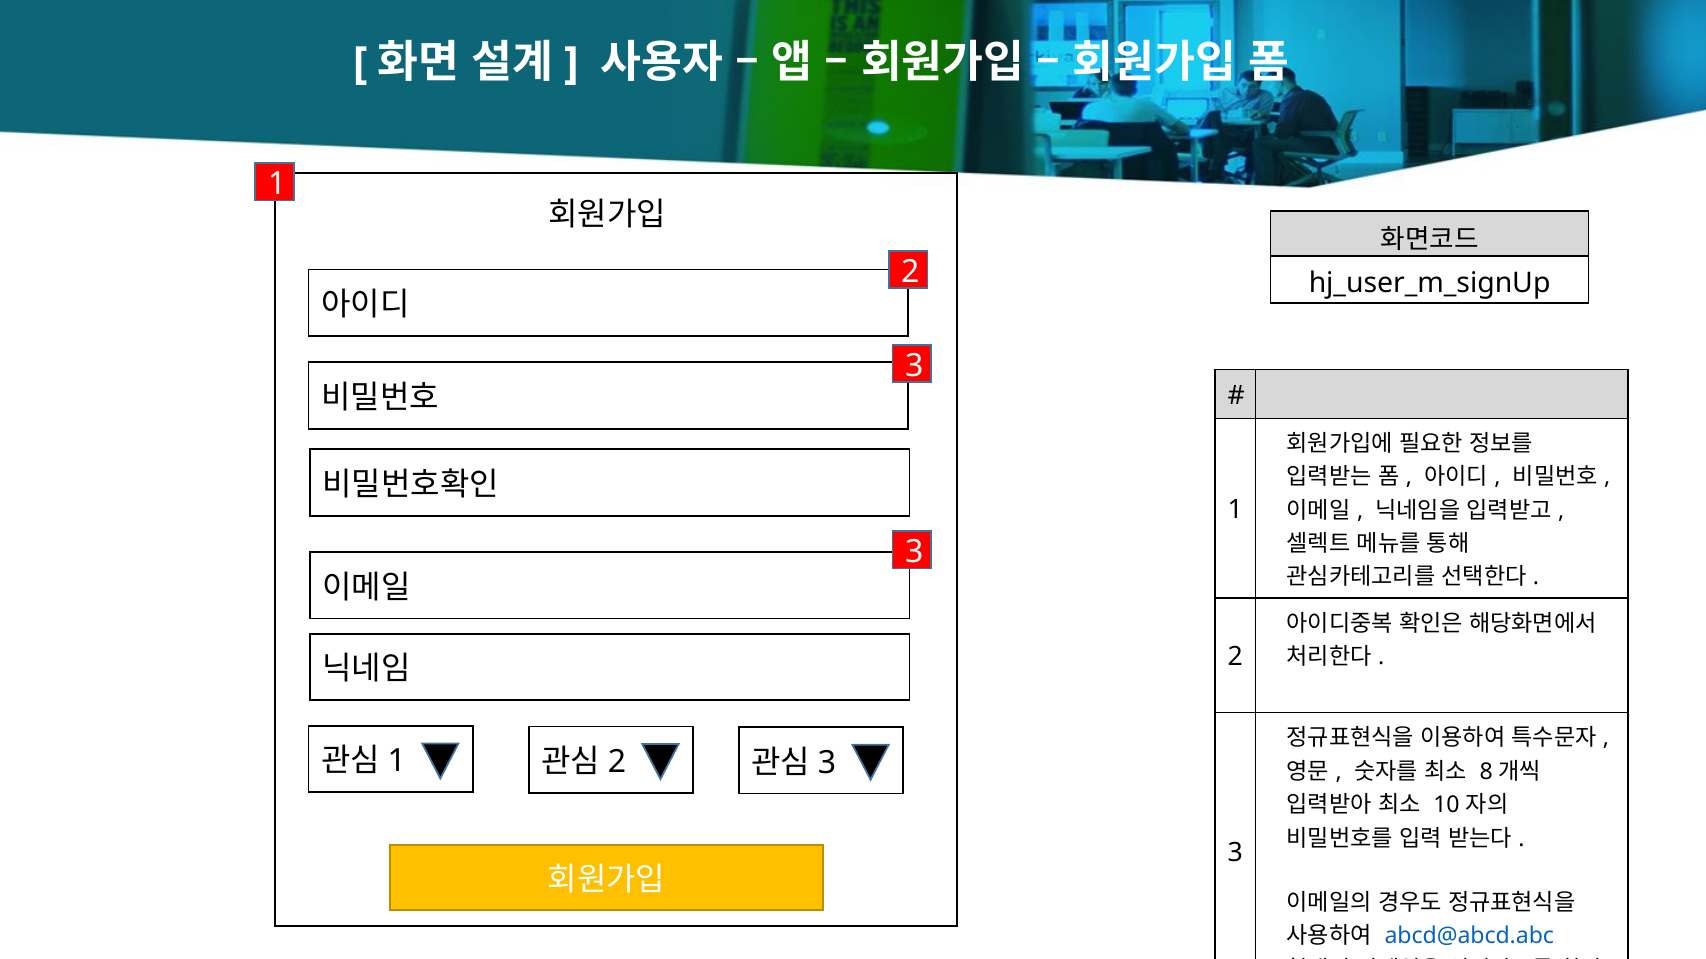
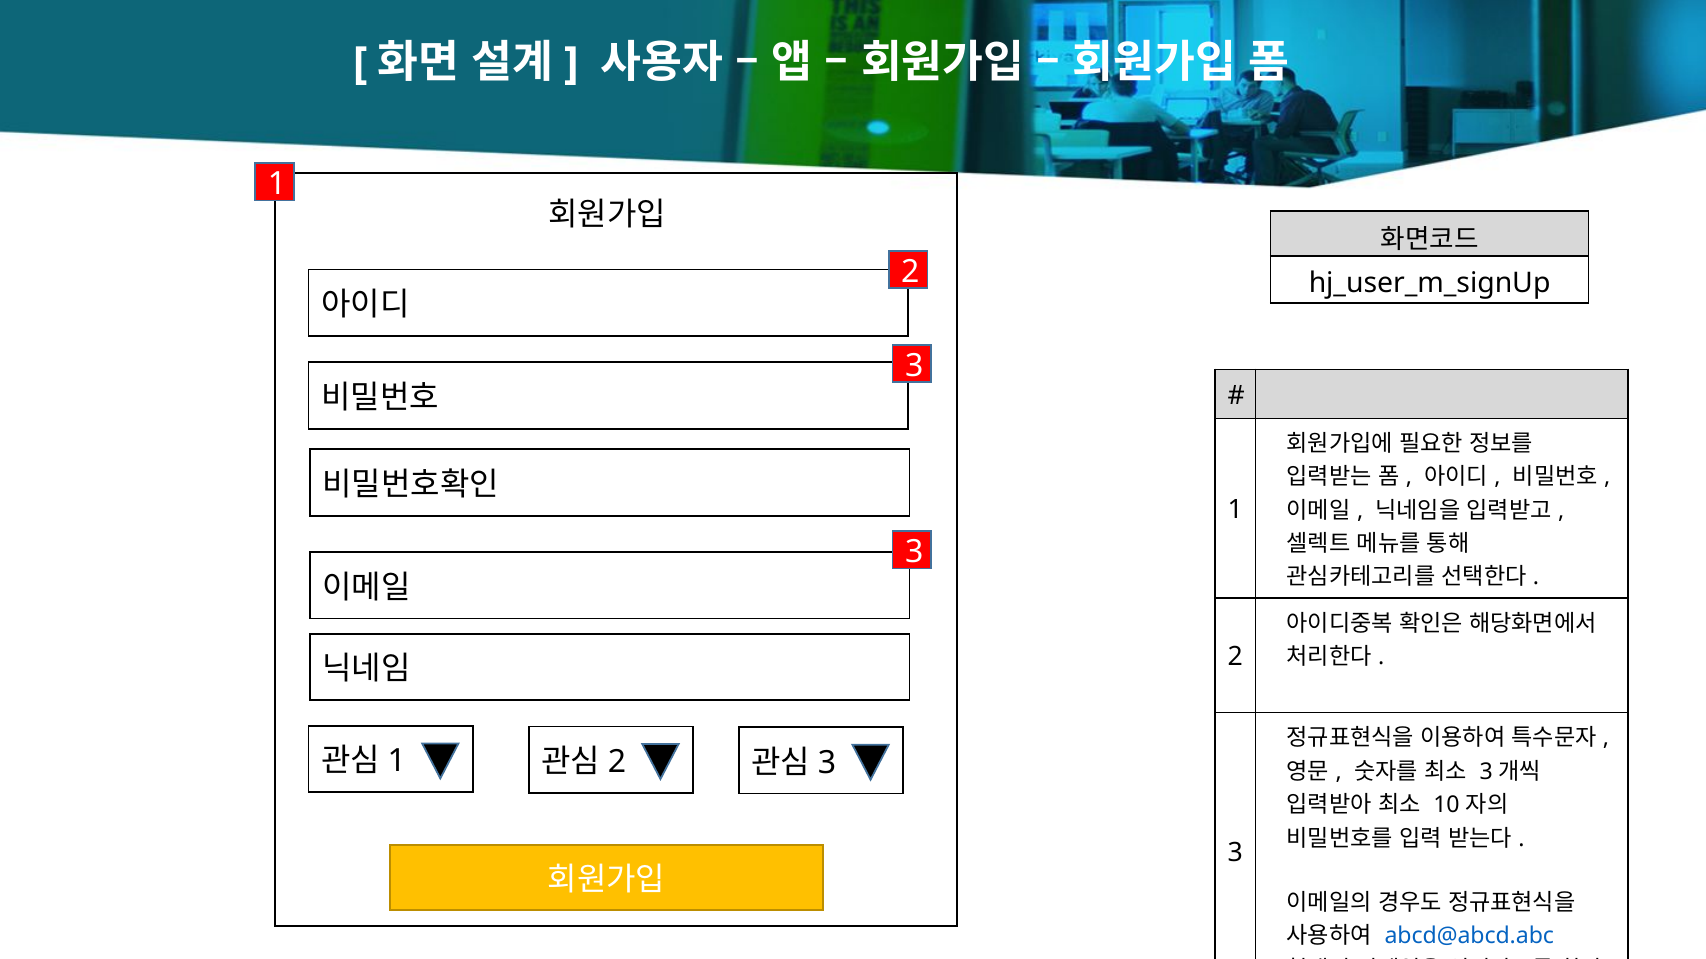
8 at (1486, 772): 8 -> 3
